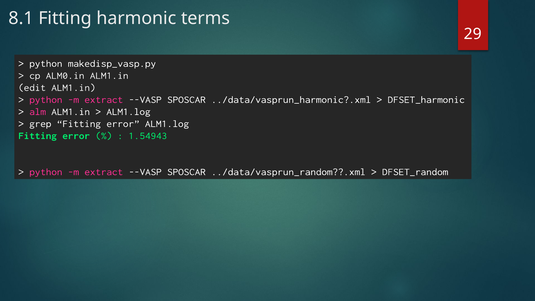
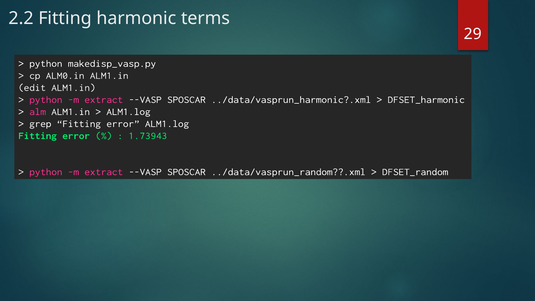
8.1: 8.1 -> 2.2
1.54943: 1.54943 -> 1.73943
